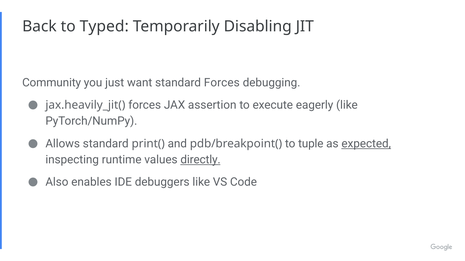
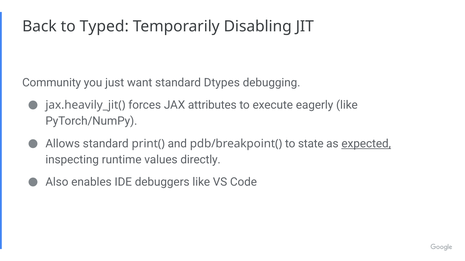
standard Forces: Forces -> Dtypes
assertion: assertion -> attributes
tuple: tuple -> state
directly underline: present -> none
